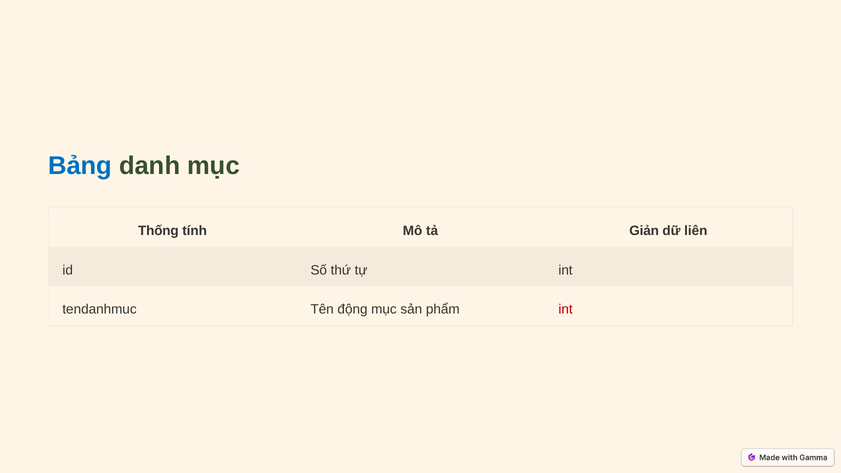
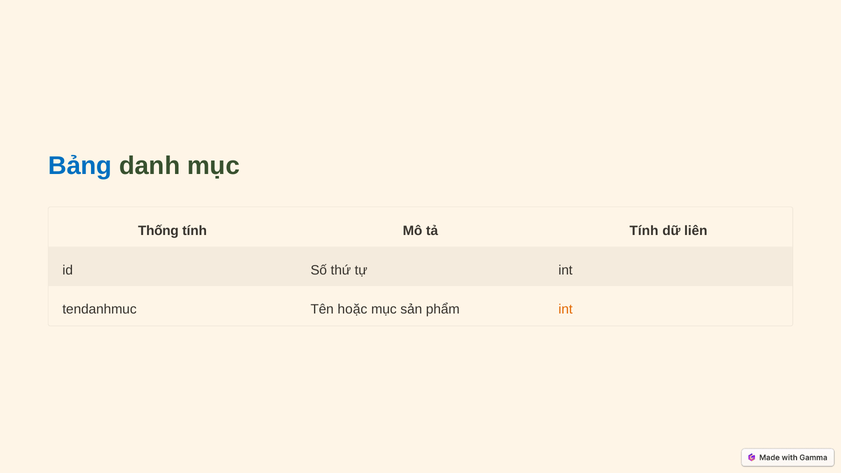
tả Giản: Giản -> Tính
động: động -> hoặc
int at (566, 310) colour: red -> orange
